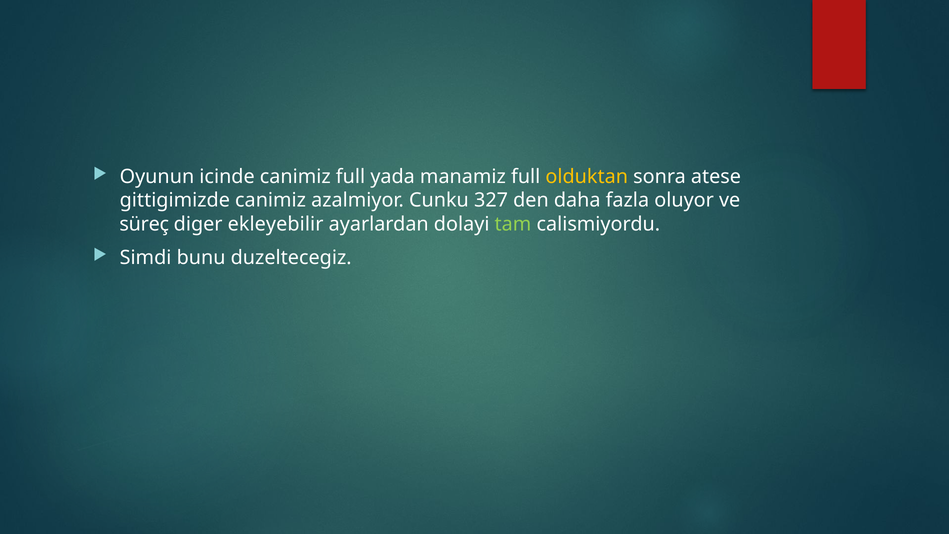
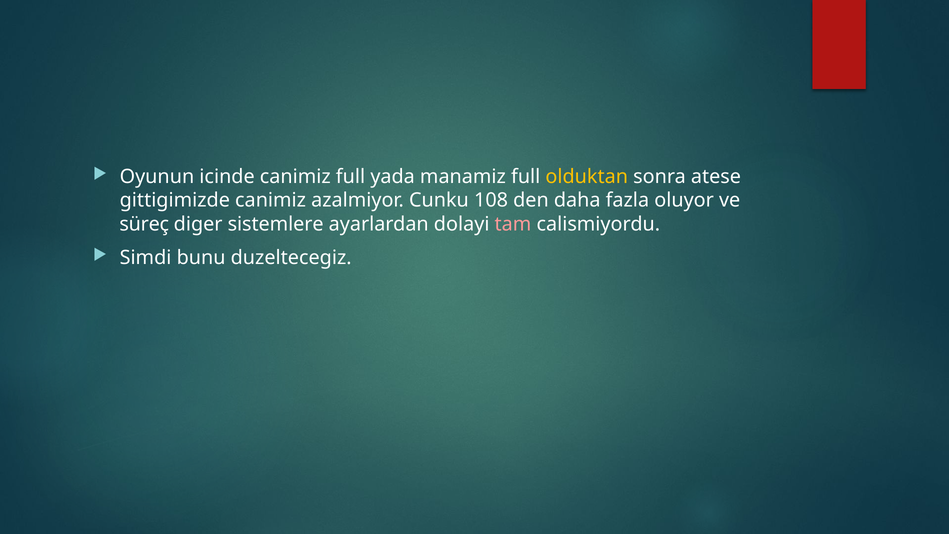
327: 327 -> 108
ekleyebilir: ekleyebilir -> sistemlere
tam colour: light green -> pink
